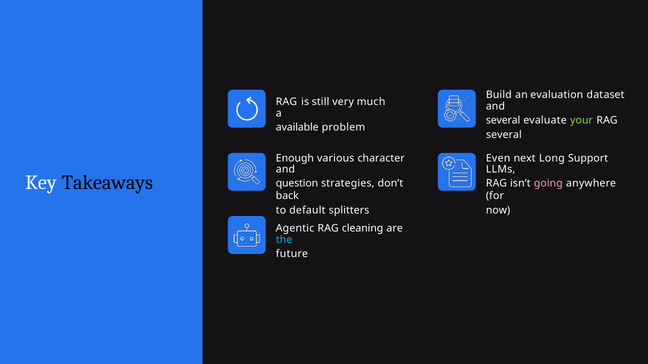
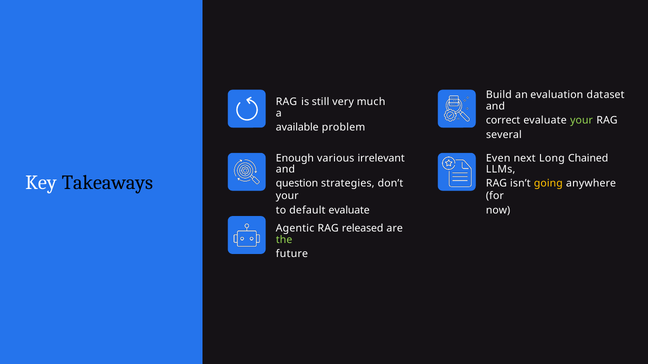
several at (503, 120): several -> correct
character: character -> irrelevant
Support: Support -> Chained
going colour: pink -> yellow
back at (287, 196): back -> your
default splitters: splitters -> evaluate
cleaning: cleaning -> released
the colour: light blue -> light green
